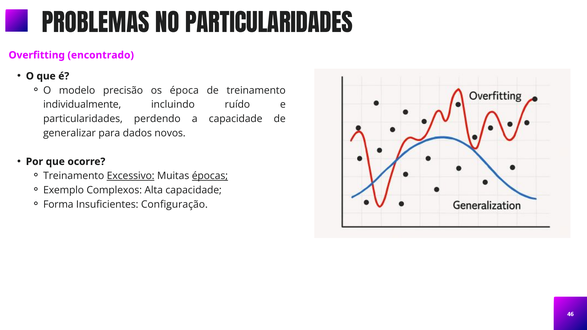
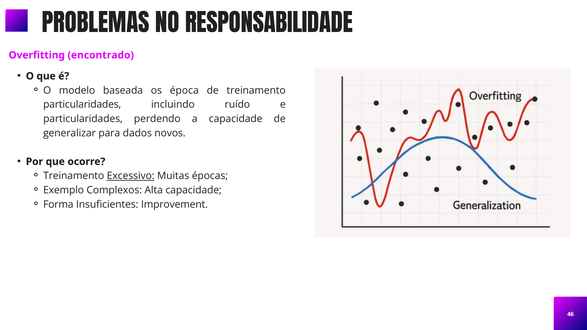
NO PARTICULARIDADES: PARTICULARIDADES -> RESPONSABILIDADE
precisão: precisão -> baseada
individualmente at (82, 105): individualmente -> particularidades
épocas underline: present -> none
Configuração: Configuração -> Improvement
